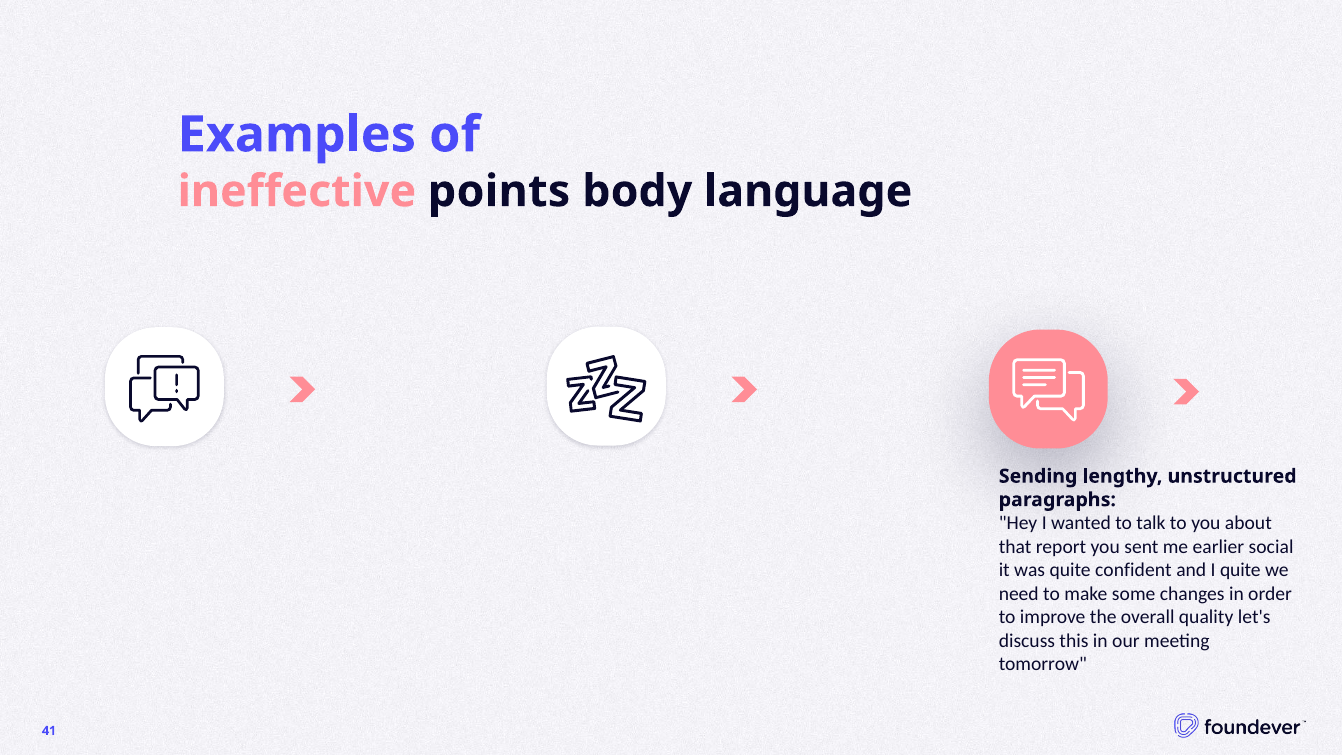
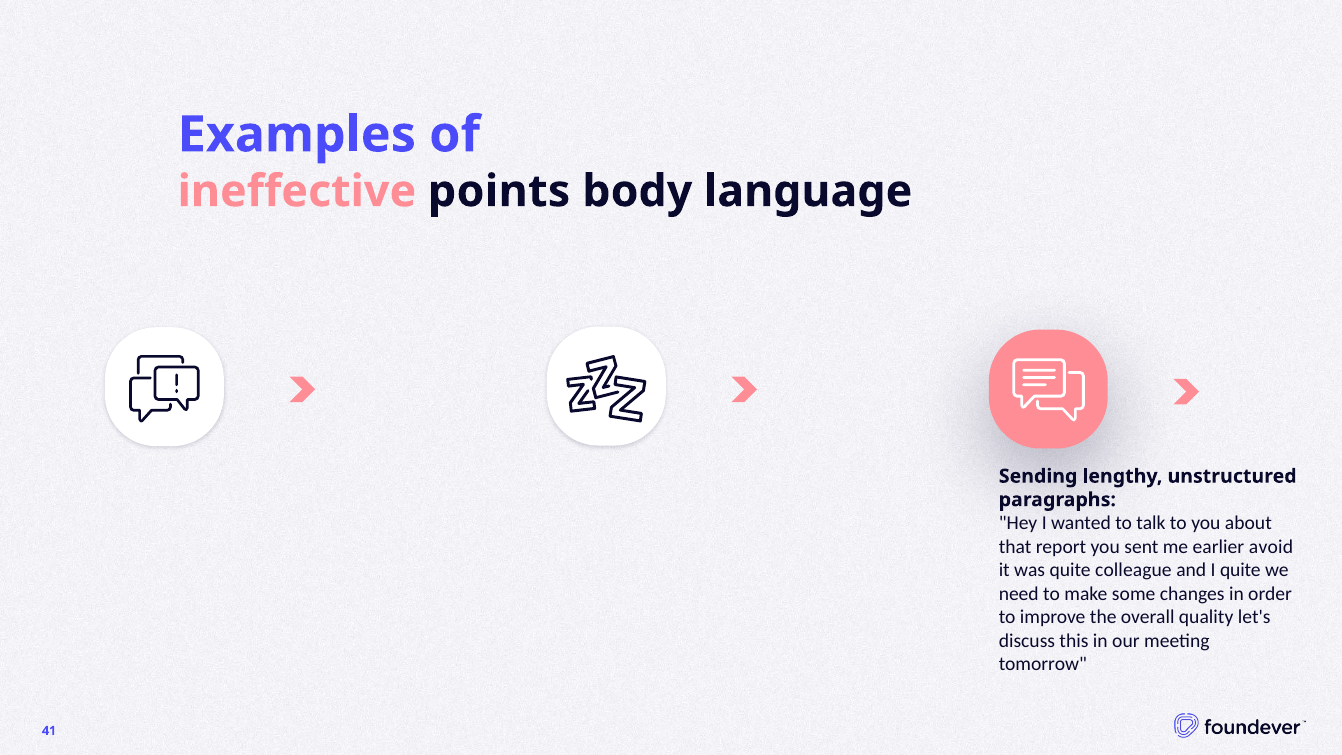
social: social -> avoid
confident: confident -> colleague
